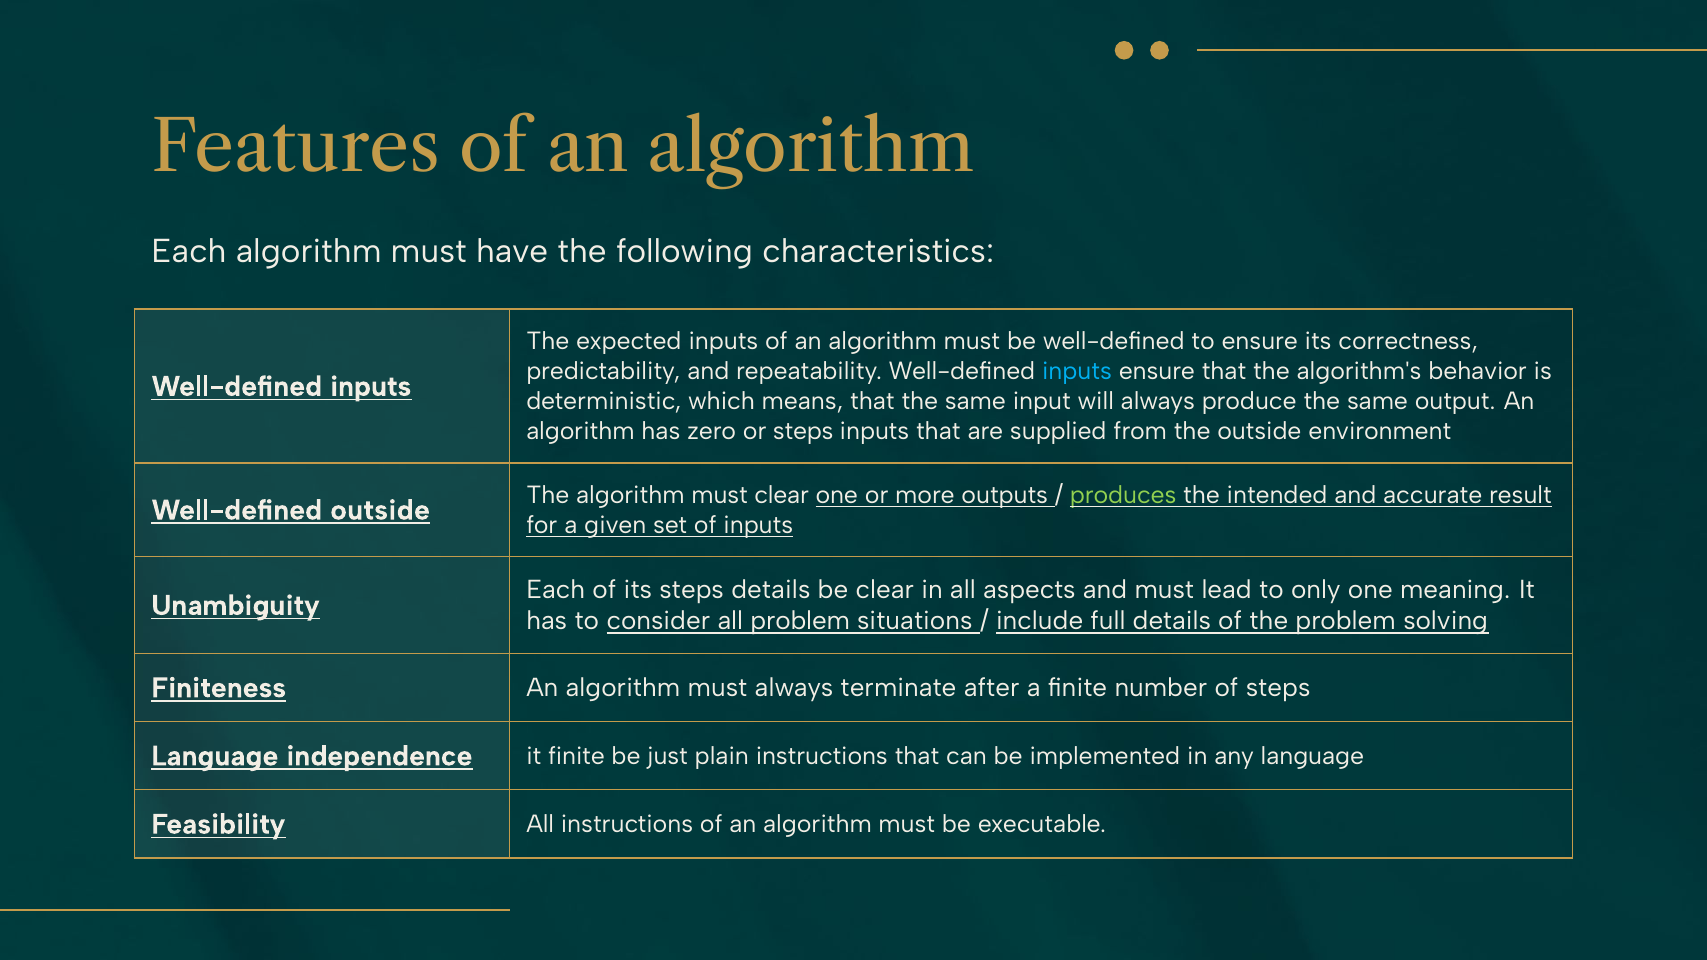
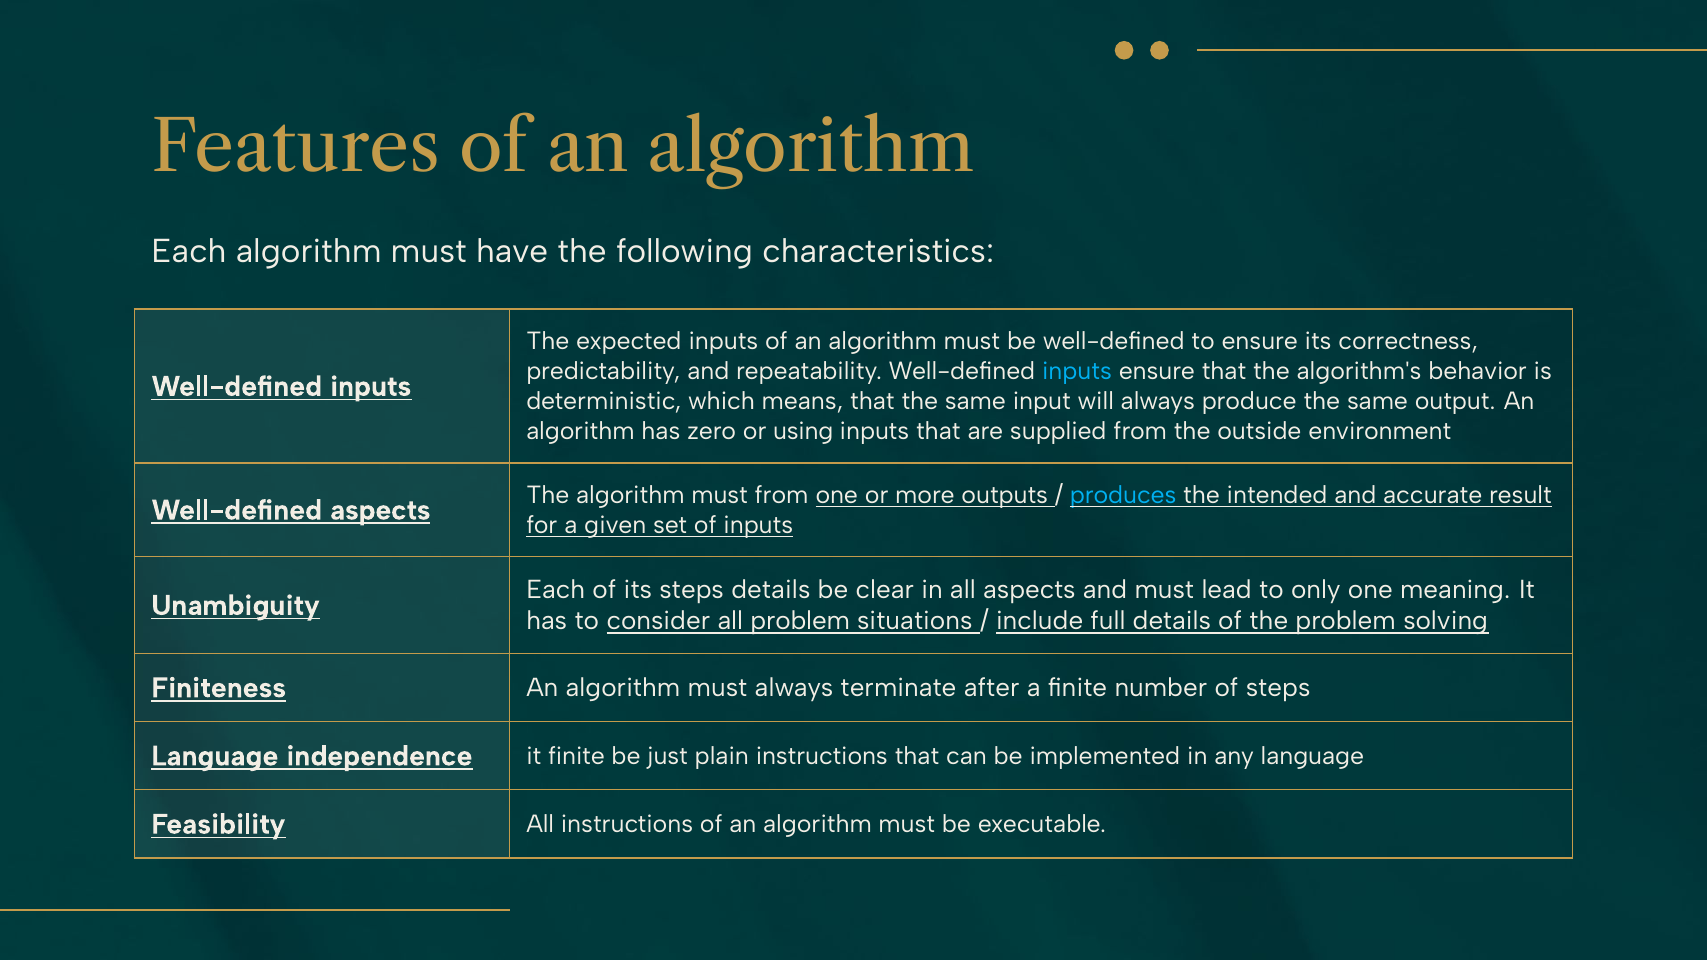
or steps: steps -> using
Well-defined outside: outside -> aspects
must clear: clear -> from
produces colour: light green -> light blue
